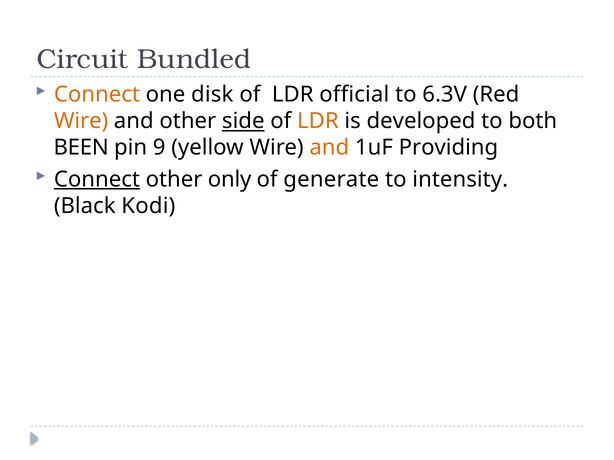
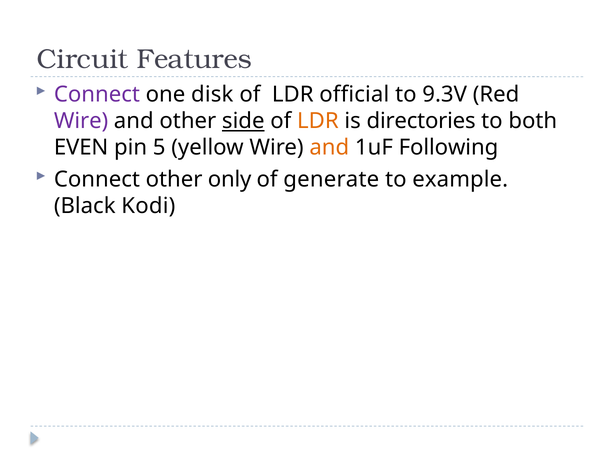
Bundled: Bundled -> Features
Connect at (97, 95) colour: orange -> purple
6.3V: 6.3V -> 9.3V
Wire at (81, 121) colour: orange -> purple
developed: developed -> directories
BEEN: BEEN -> EVEN
9: 9 -> 5
Providing: Providing -> Following
Connect at (97, 180) underline: present -> none
intensity: intensity -> example
